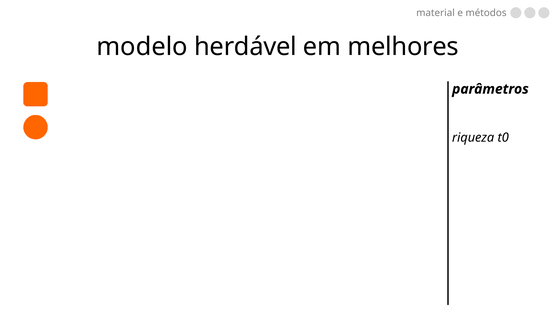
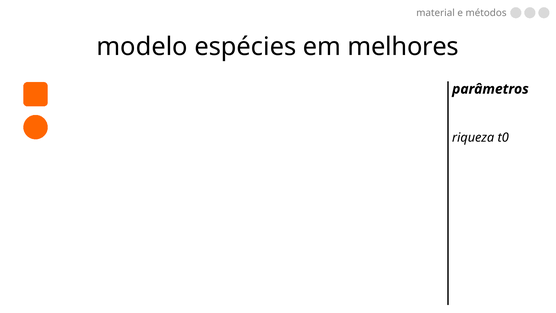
herdável: herdável -> espécies
